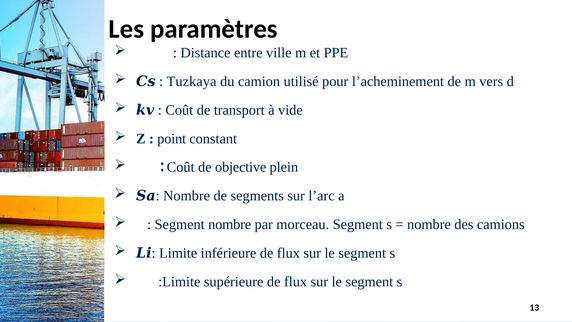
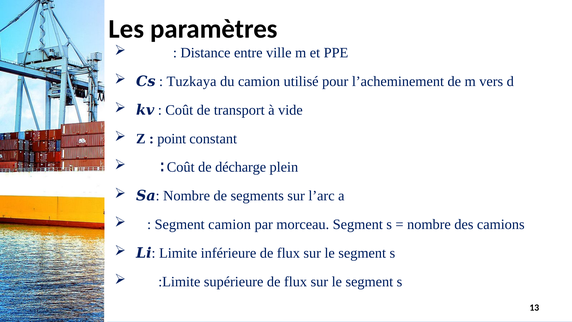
objective: objective -> décharge
Segment nombre: nombre -> camion
